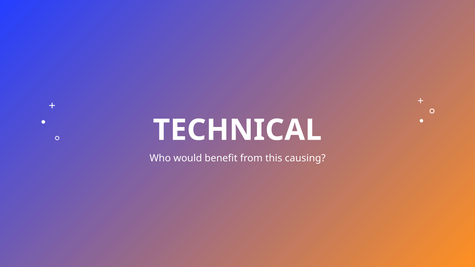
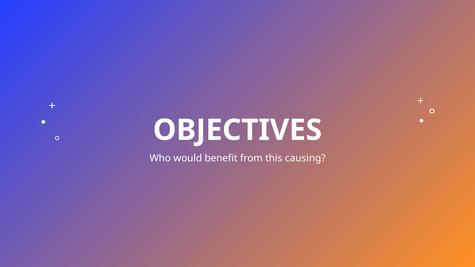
TECHNICAL: TECHNICAL -> OBJECTIVES
